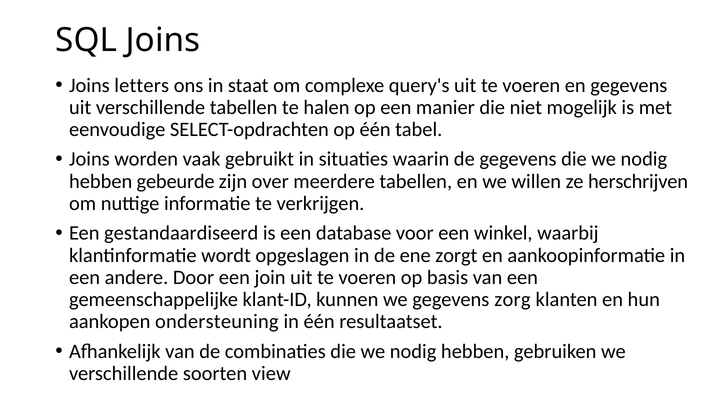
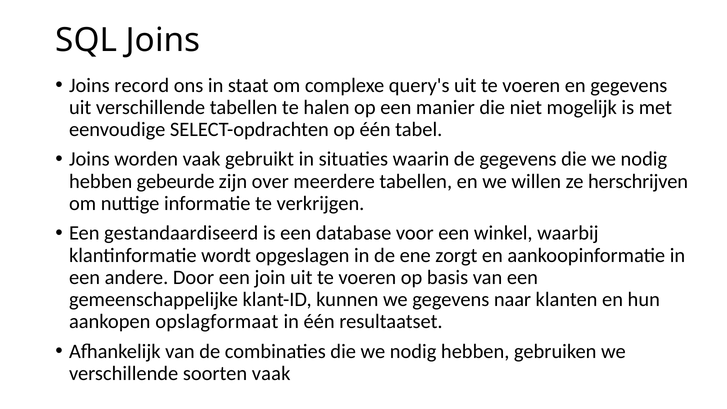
letters: letters -> record
zorg: zorg -> naar
ondersteuning: ondersteuning -> opslagformaat
soorten view: view -> vaak
